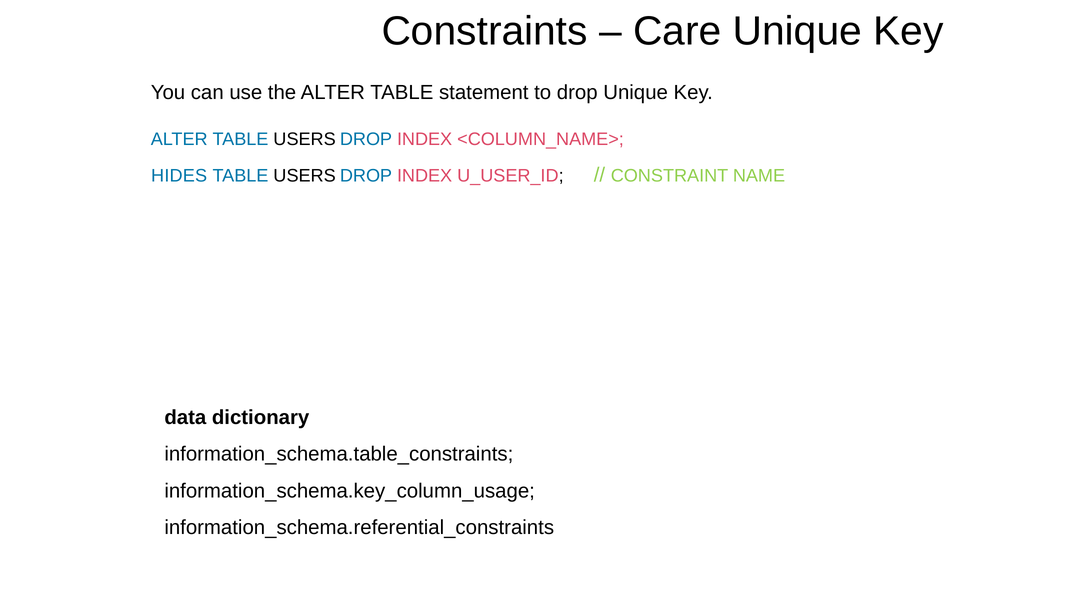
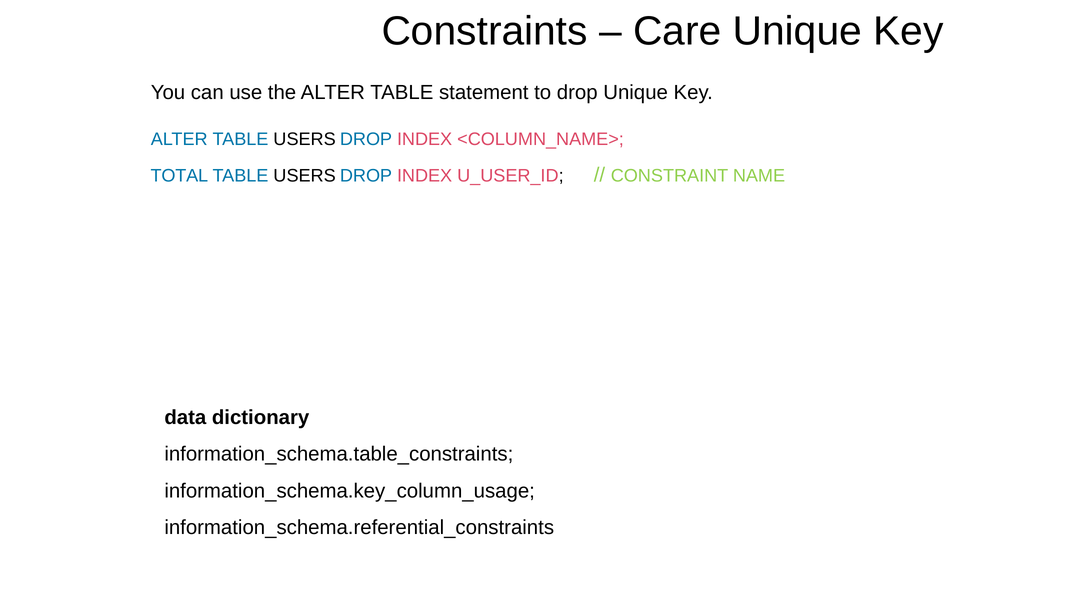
HIDES: HIDES -> TOTAL
